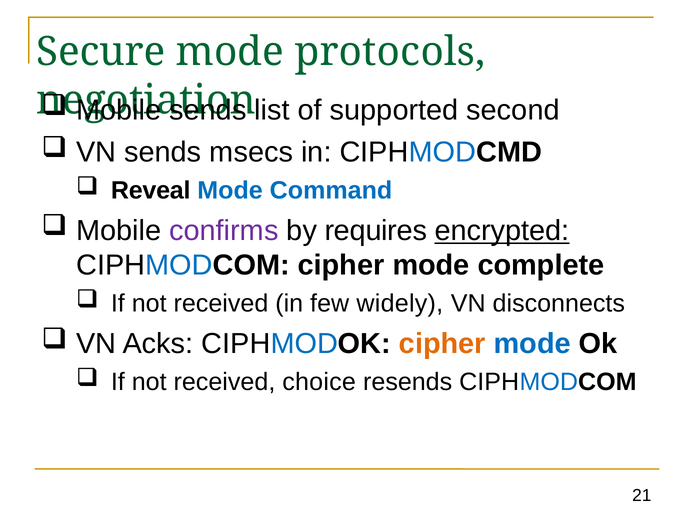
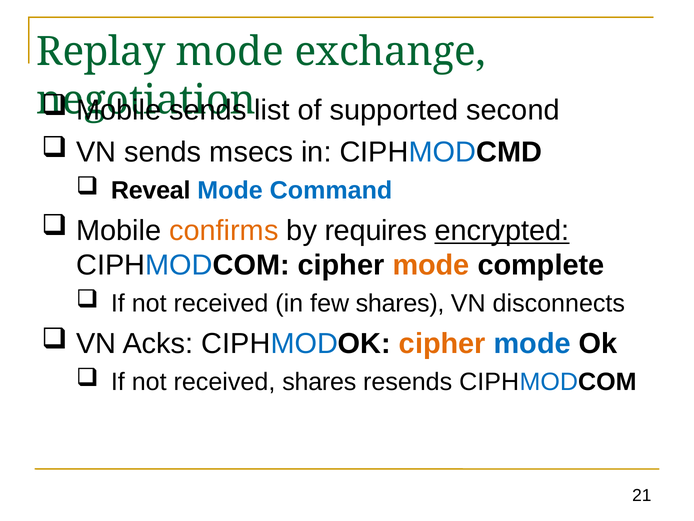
Secure: Secure -> Replay
protocols: protocols -> exchange
confirms colour: purple -> orange
mode at (431, 265) colour: black -> orange
few widely: widely -> shares
received choice: choice -> shares
